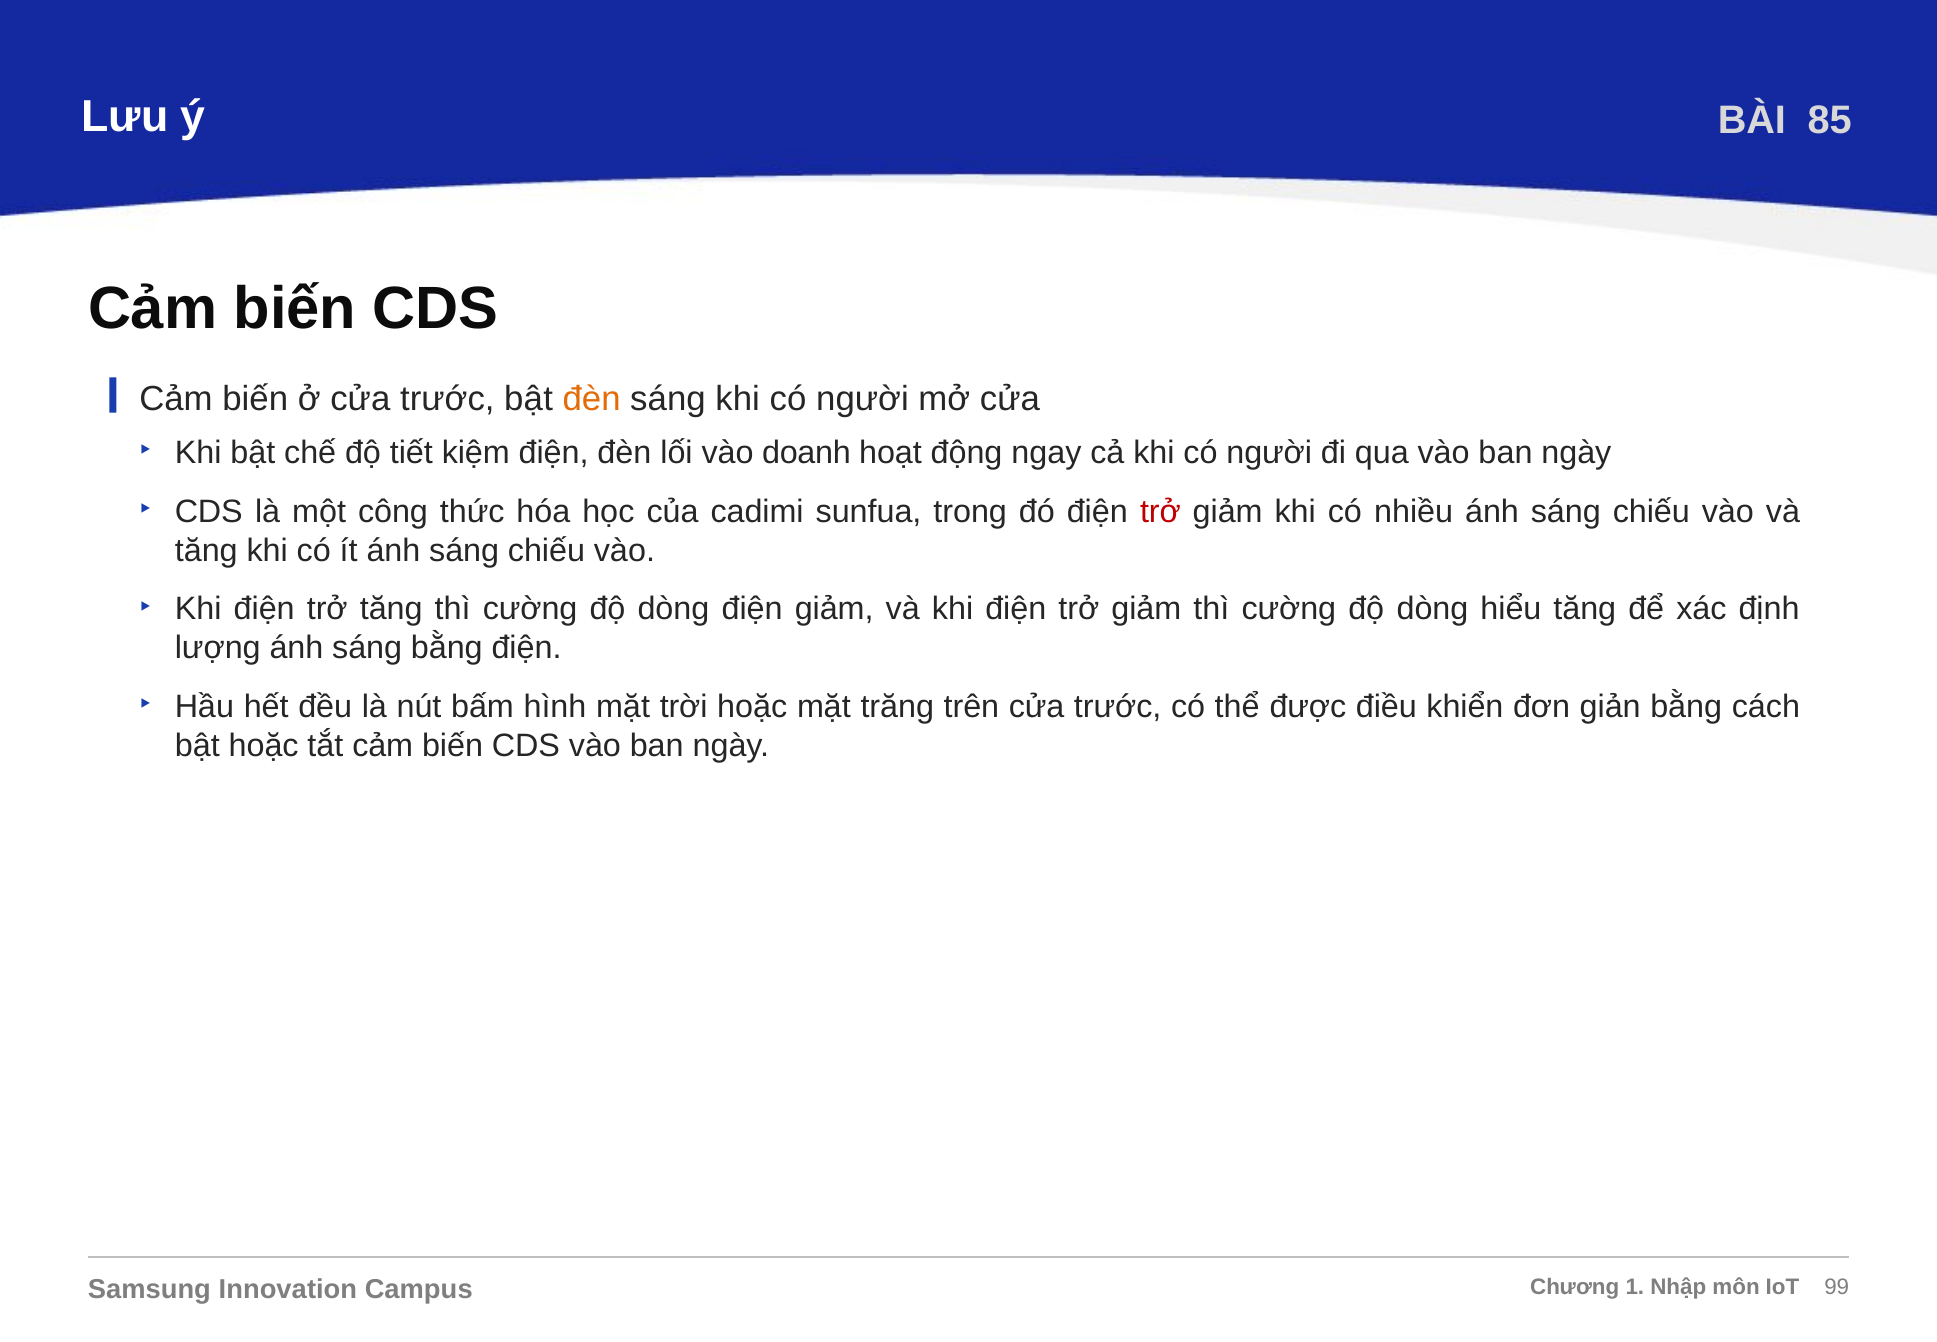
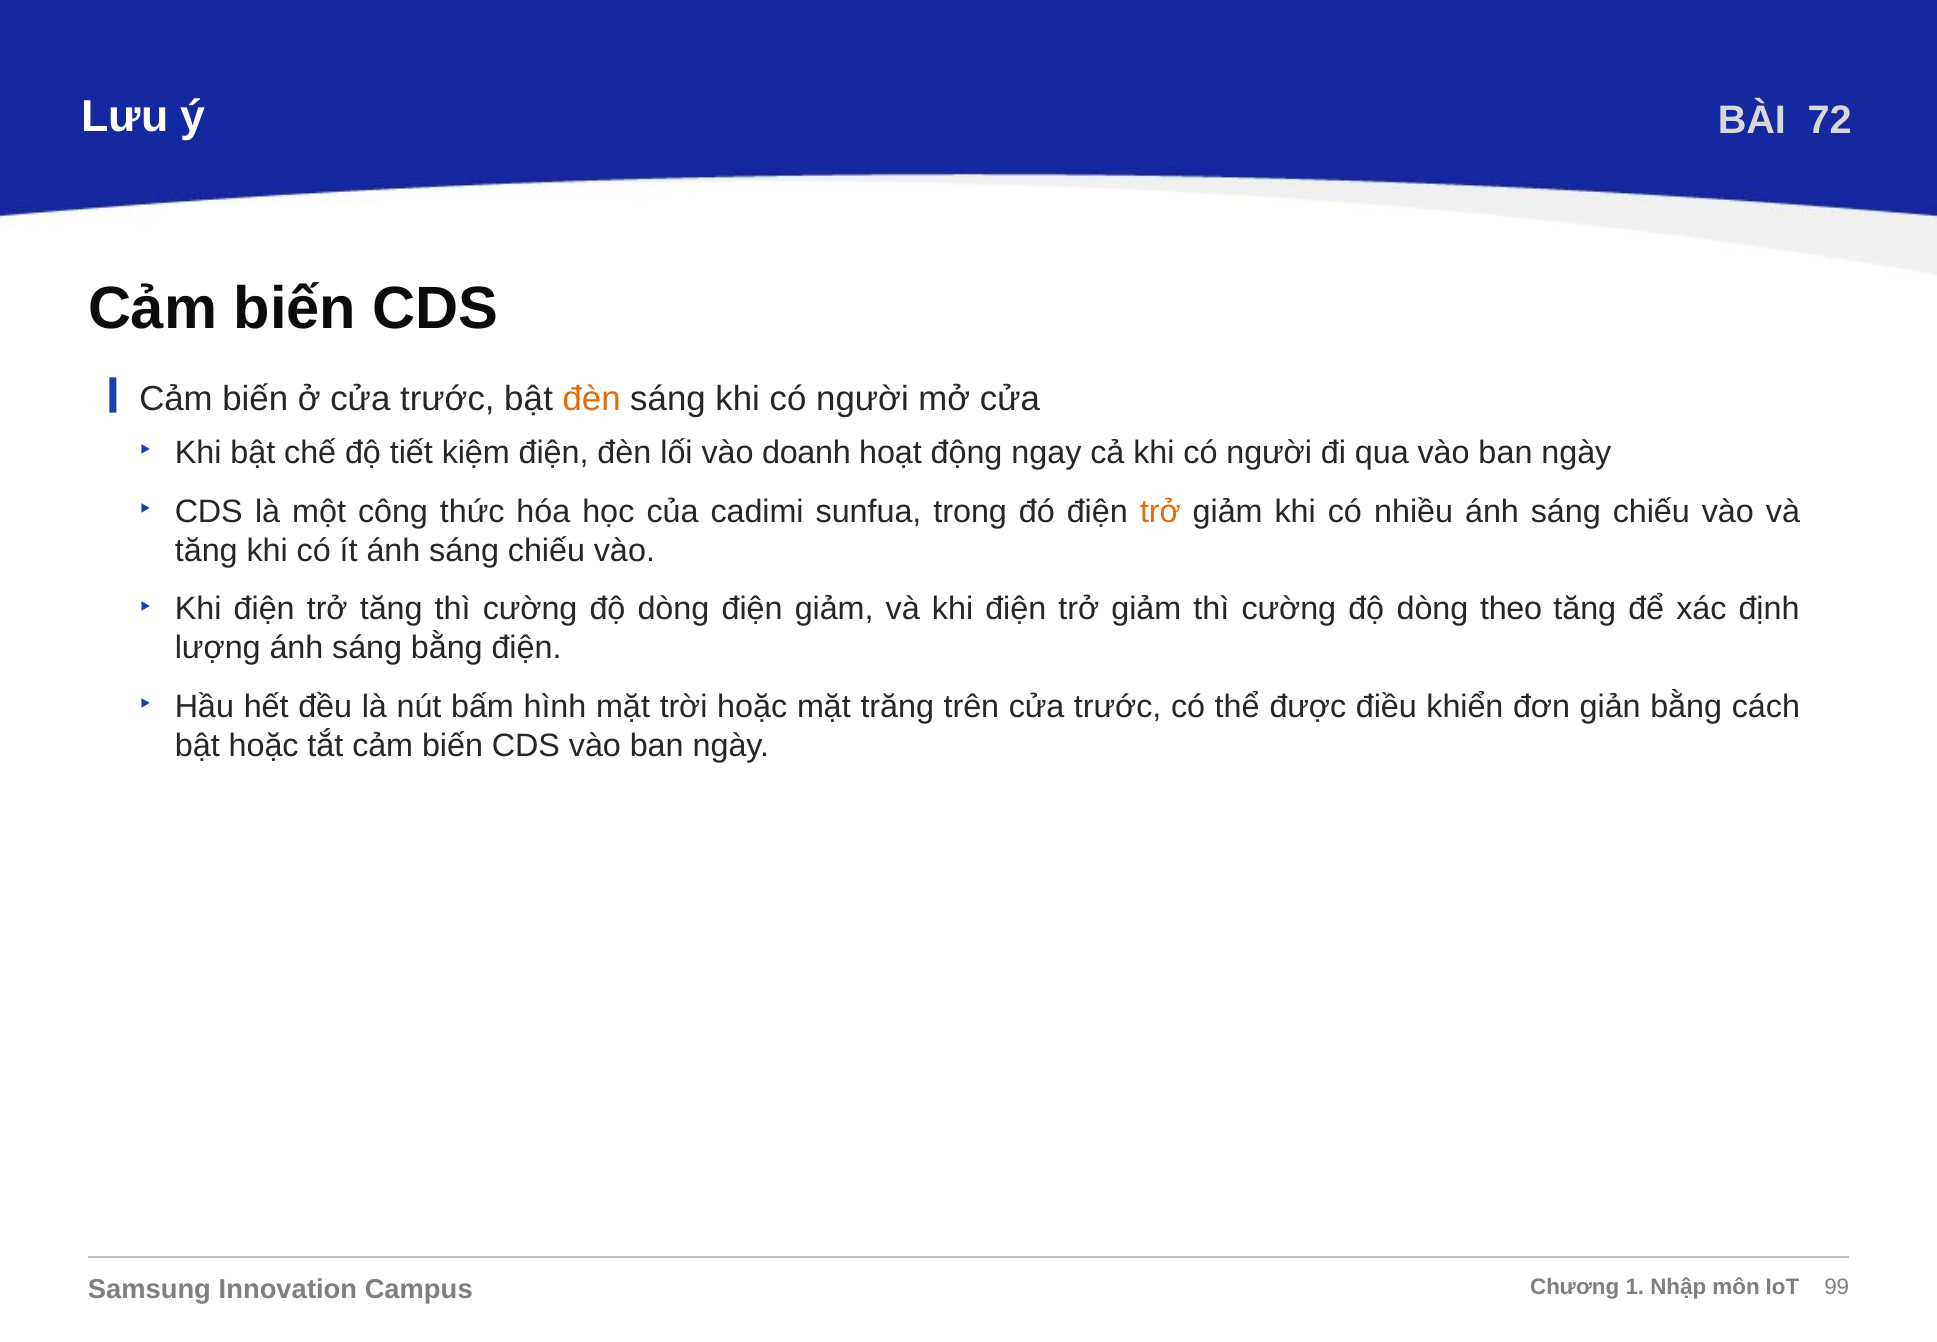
85: 85 -> 72
trở at (1160, 512) colour: red -> orange
hiểu: hiểu -> theo
